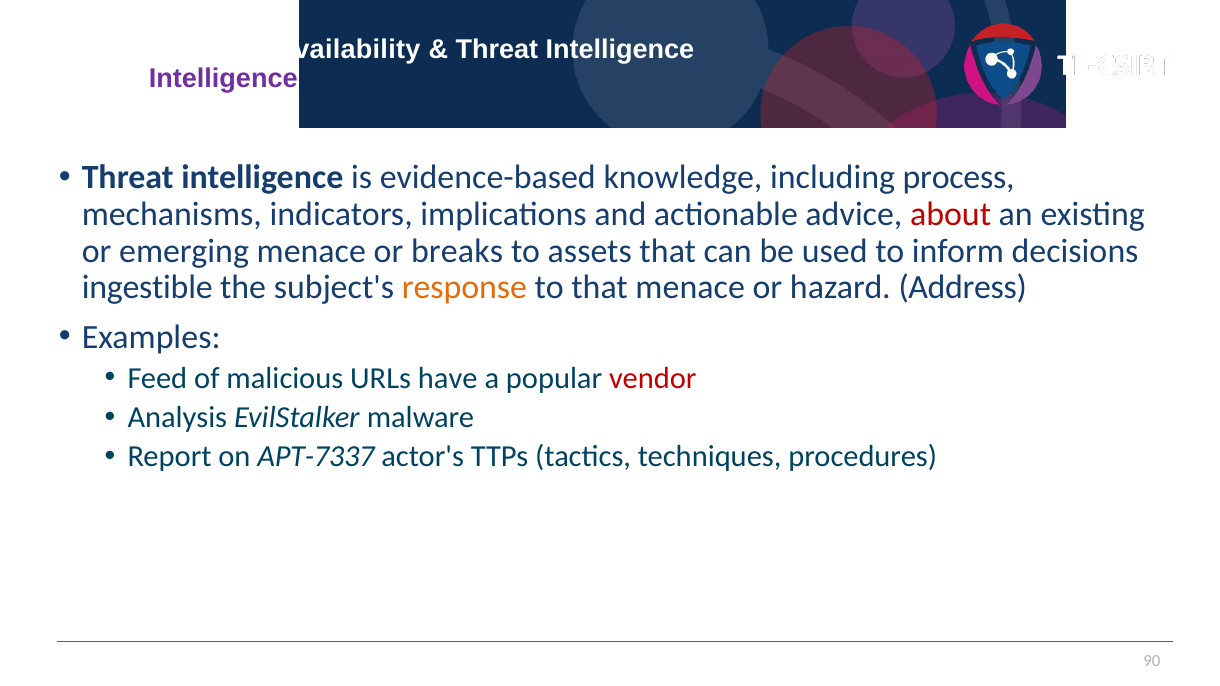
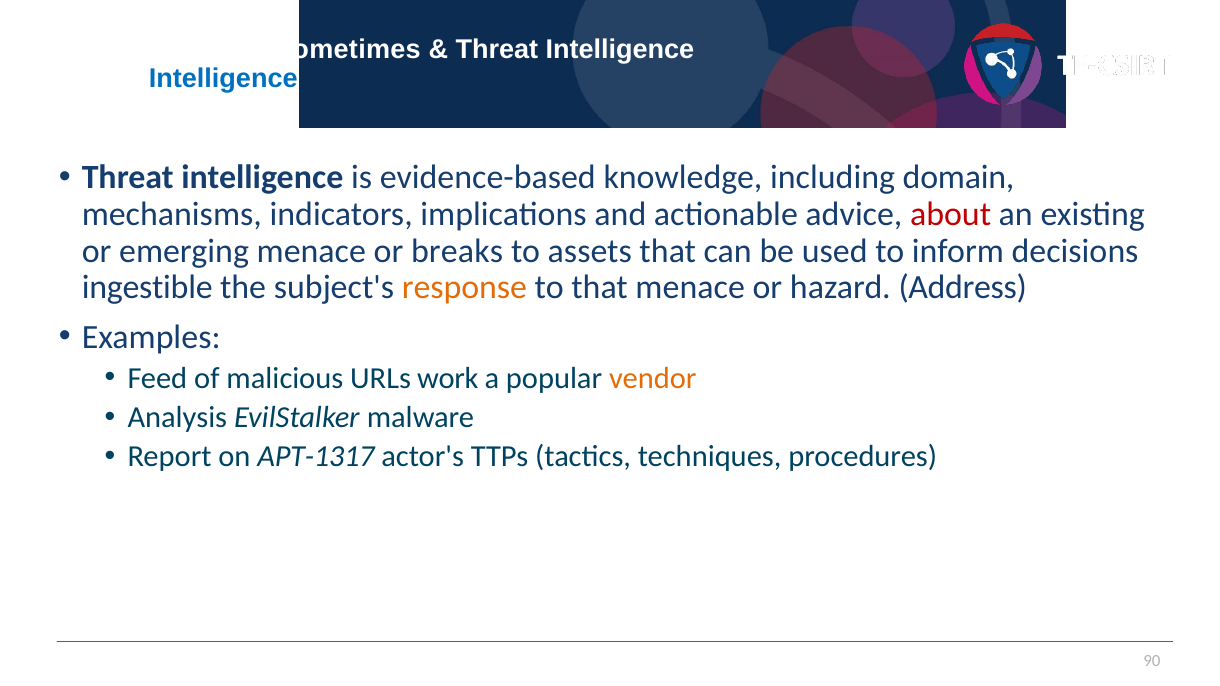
Availability: Availability -> Sometimes
Intelligence at (223, 78) colour: purple -> blue
process: process -> domain
have: have -> work
vendor colour: red -> orange
APT-7337: APT-7337 -> APT-1317
